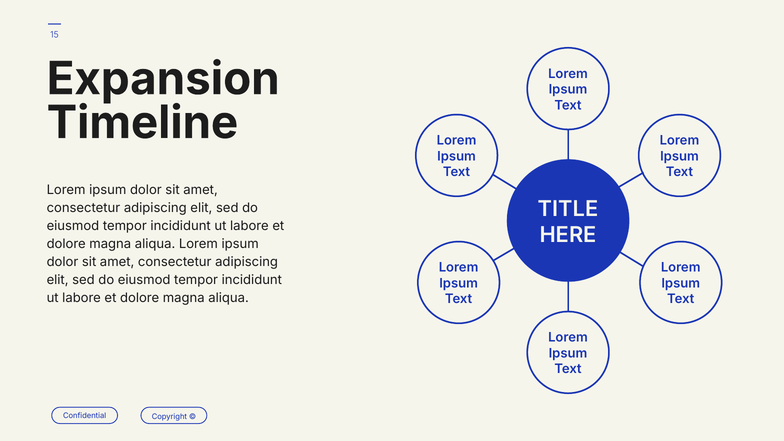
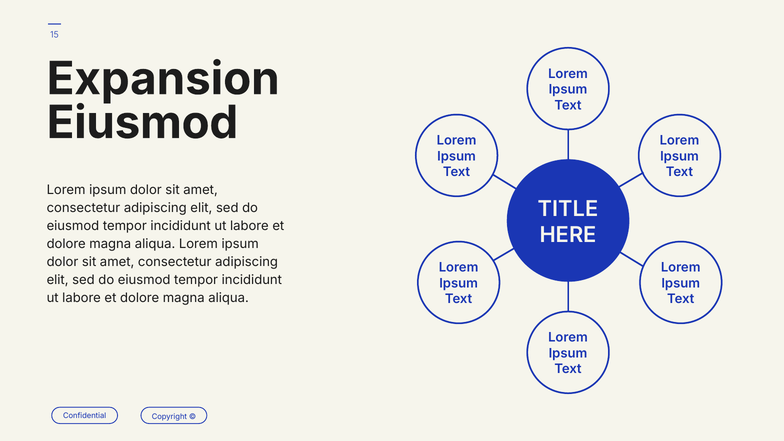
Timeline at (142, 123): Timeline -> Eiusmod
